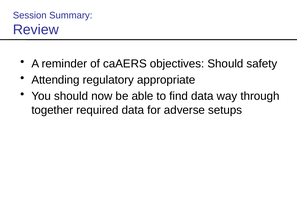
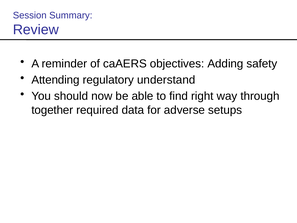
objectives Should: Should -> Adding
appropriate: appropriate -> understand
find data: data -> right
